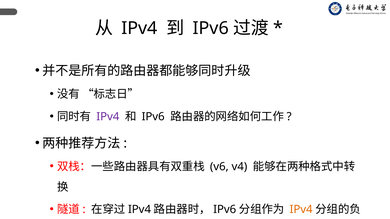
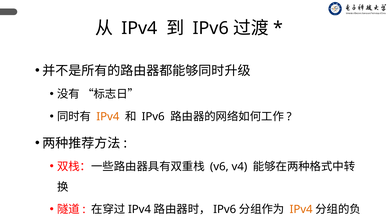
IPv4 at (108, 117) colour: purple -> orange
